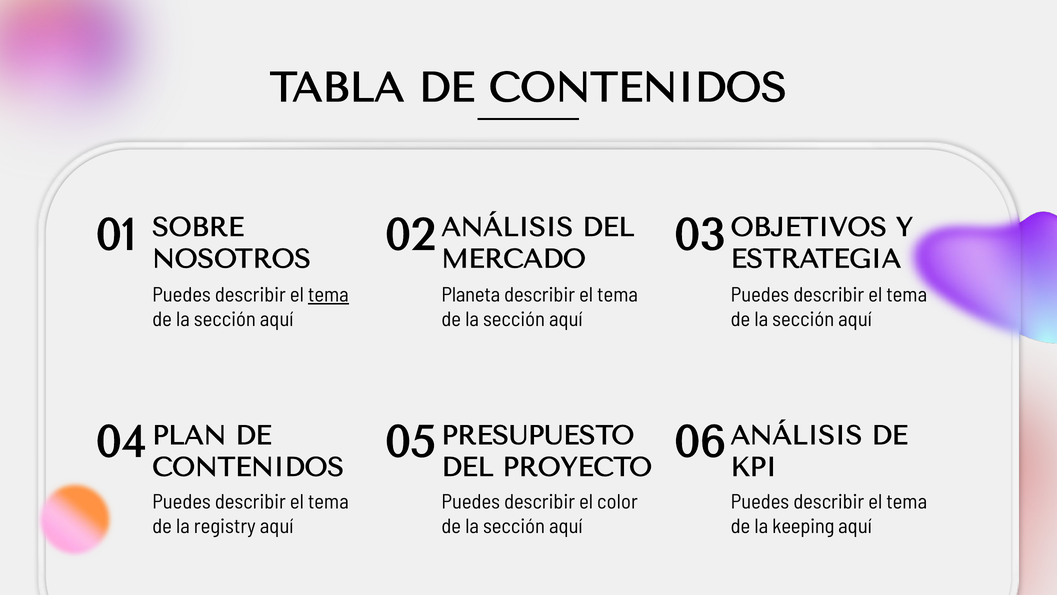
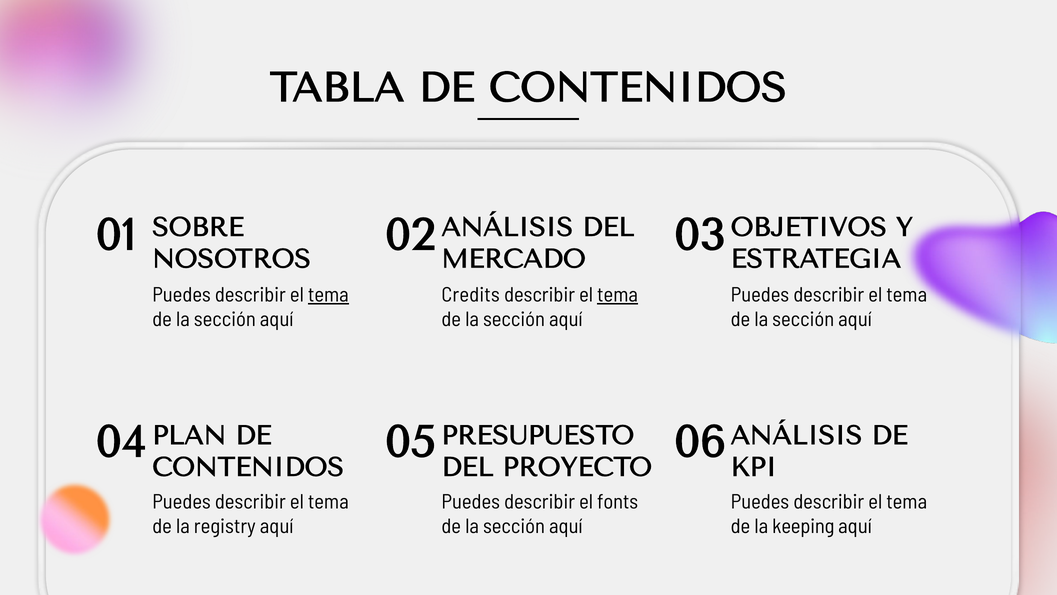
Planeta: Planeta -> Credits
tema at (617, 295) underline: none -> present
color: color -> fonts
